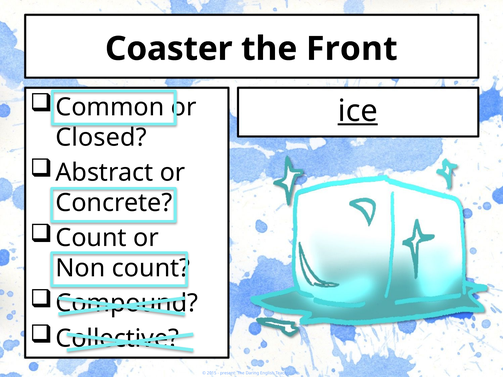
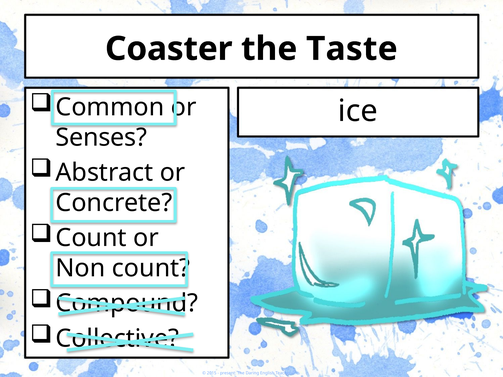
Front: Front -> Taste
ice underline: present -> none
Closed: Closed -> Senses
